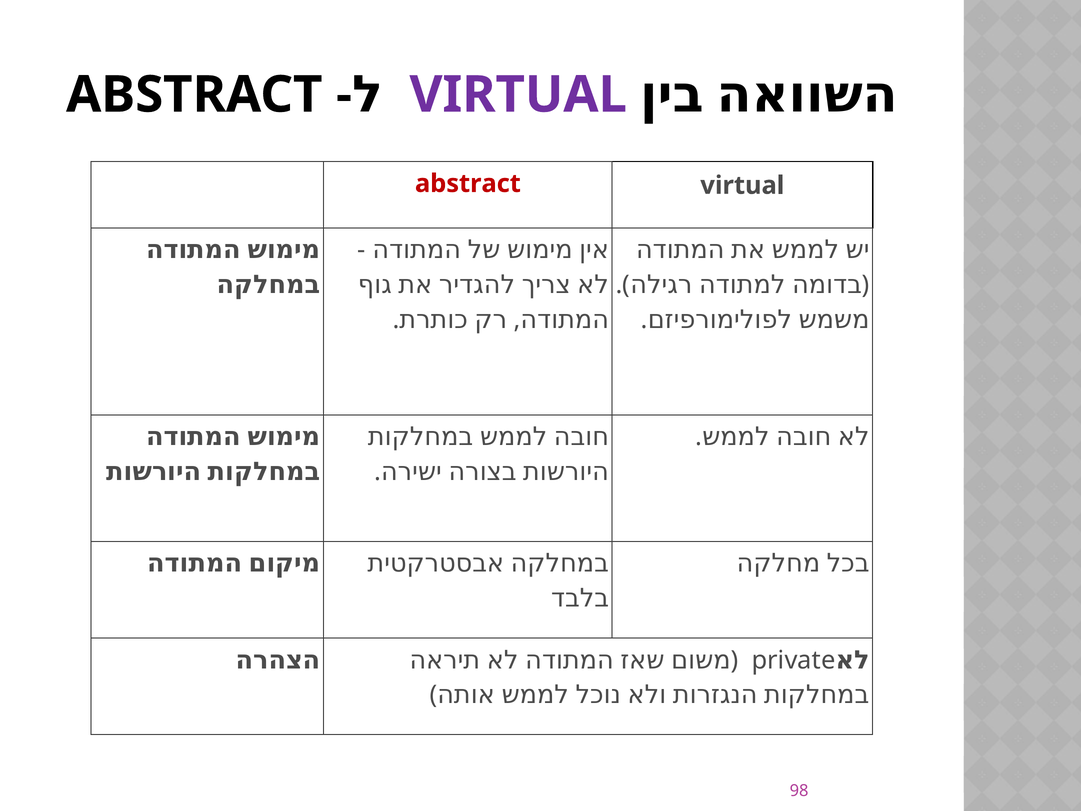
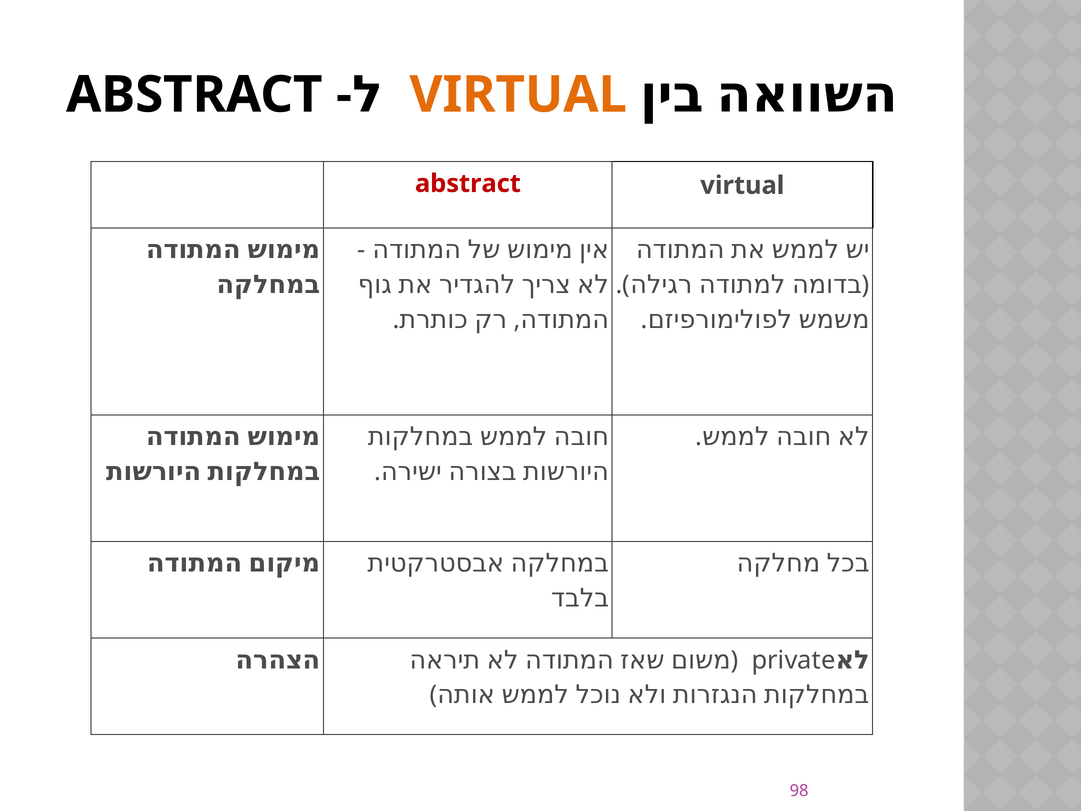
VIRTUAL at (518, 95) colour: purple -> orange
